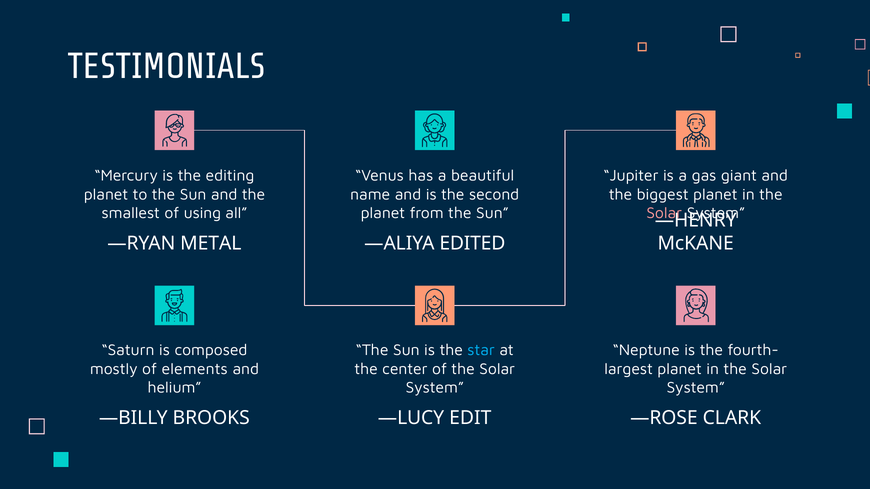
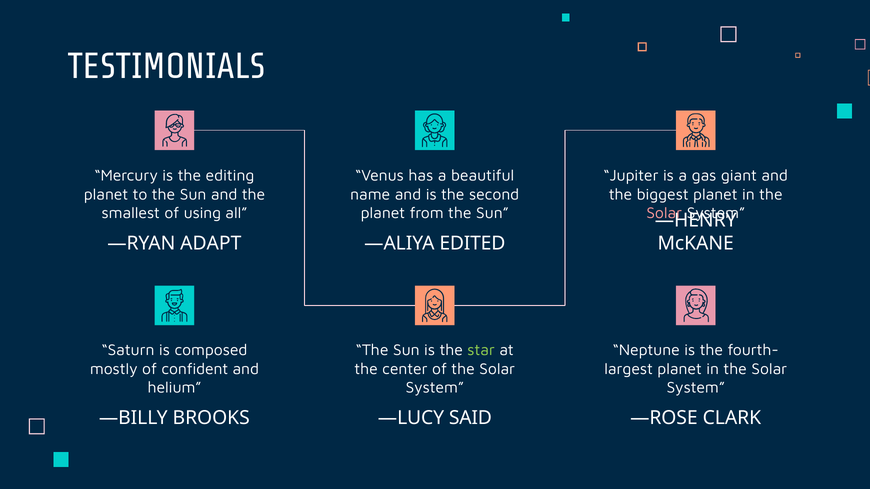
METAL: METAL -> ADAPT
star colour: light blue -> light green
elements: elements -> confident
EDIT: EDIT -> SAID
